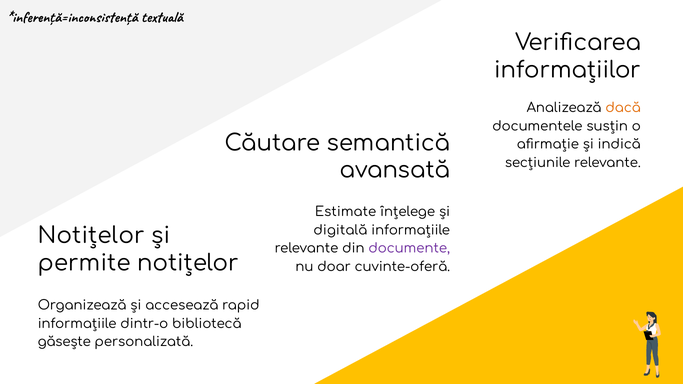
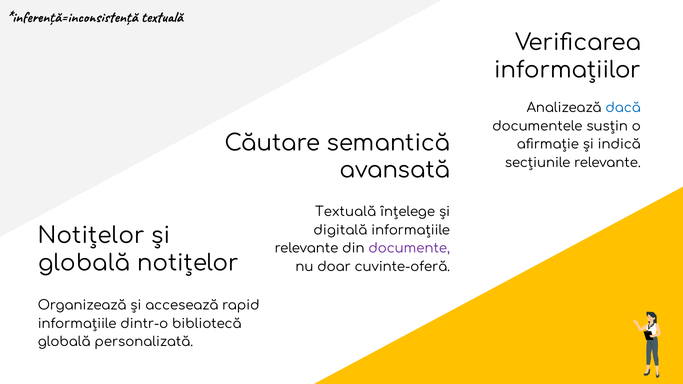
dacă colour: orange -> blue
Estimate at (346, 212): Estimate -> Textuală
permite at (84, 263): permite -> globală
găsește at (64, 342): găsește -> globală
